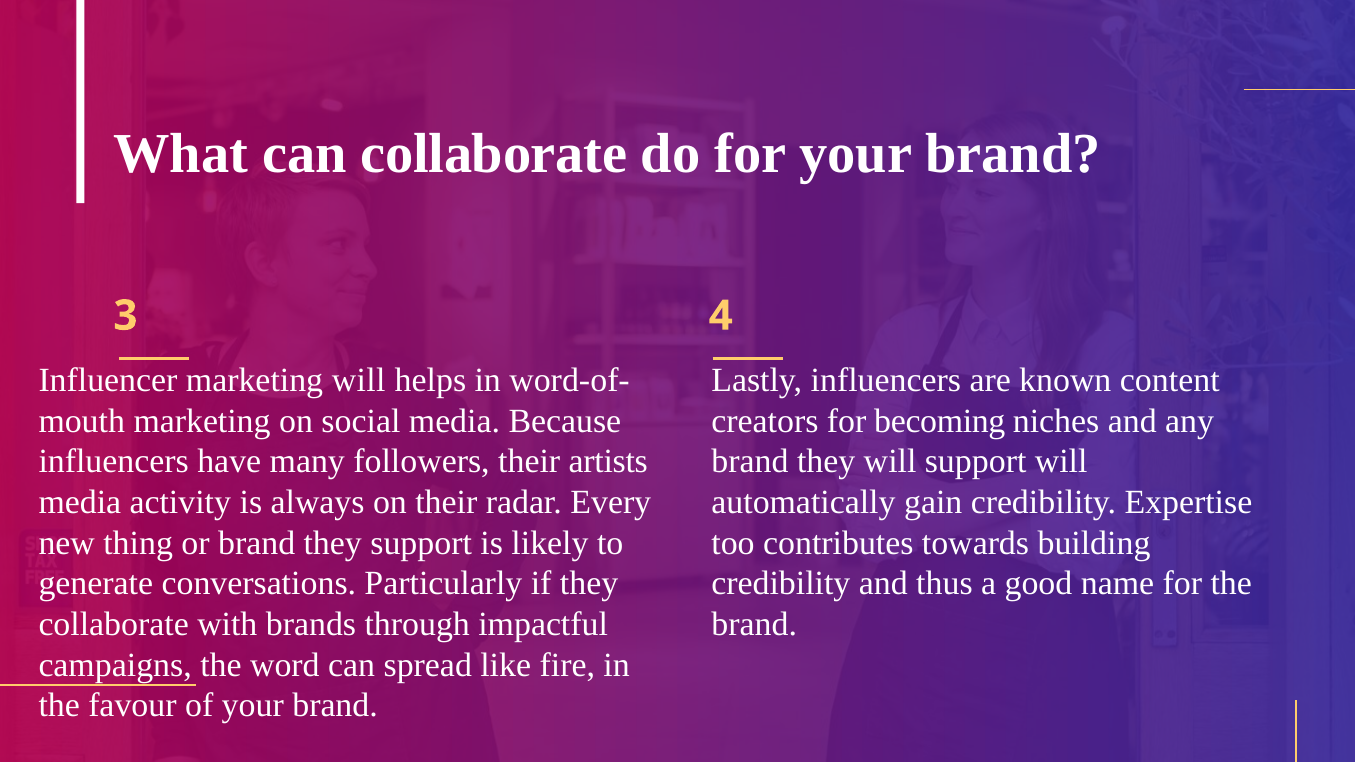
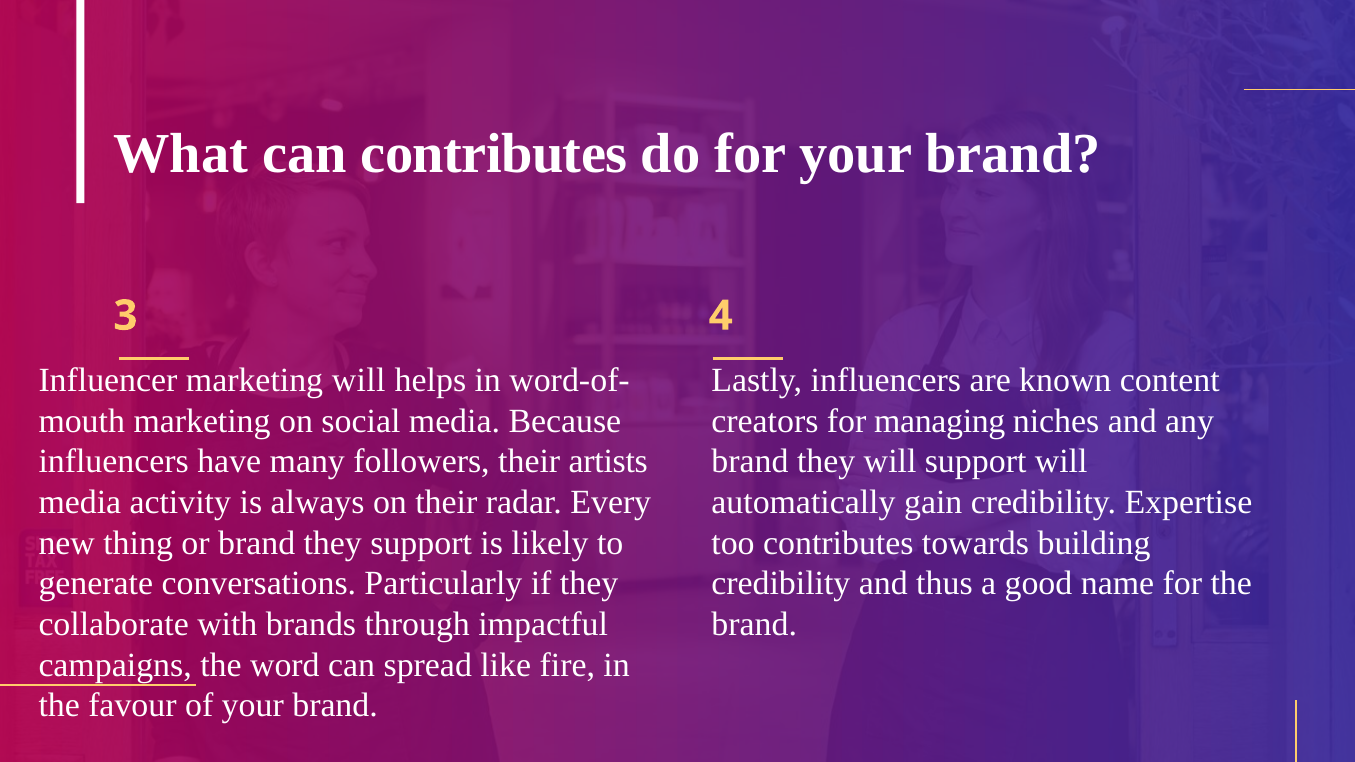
can collaborate: collaborate -> contributes
becoming: becoming -> managing
